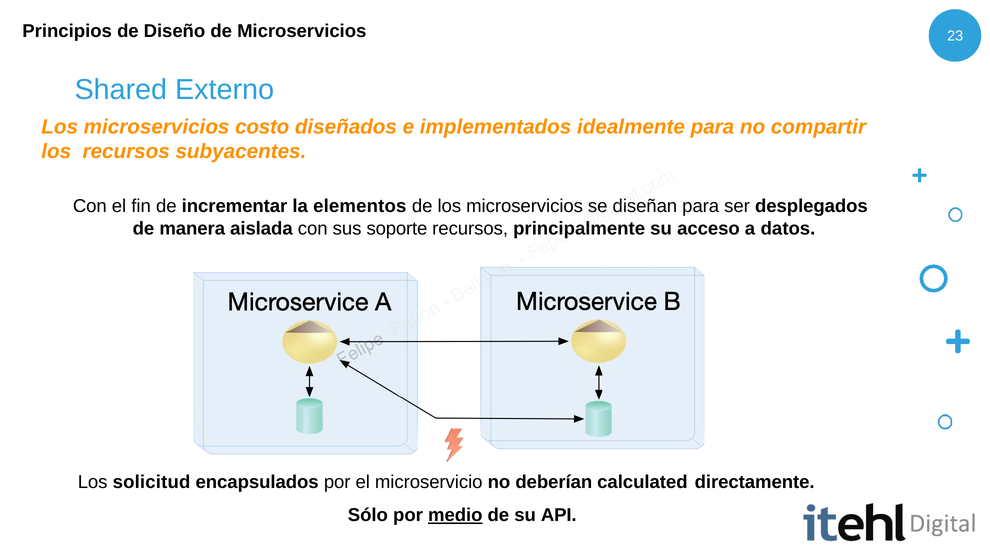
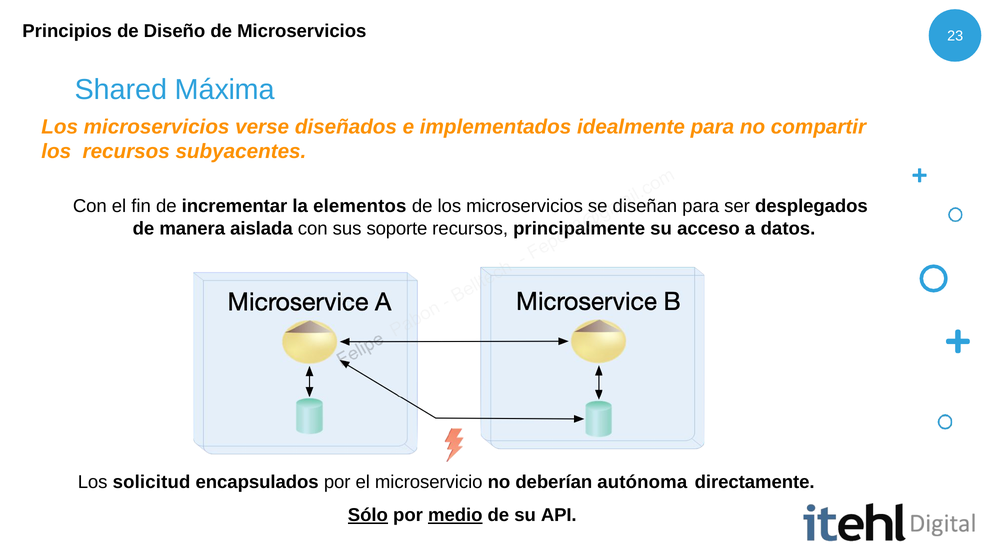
Externo: Externo -> Máxima
costo: costo -> verse
calculated: calculated -> autónoma
Sólo underline: none -> present
